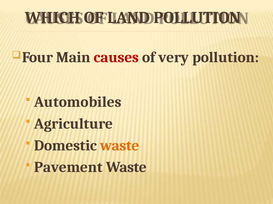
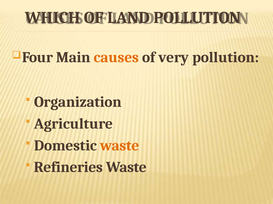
causes colour: red -> orange
Automobiles: Automobiles -> Organization
Pavement: Pavement -> Refineries
